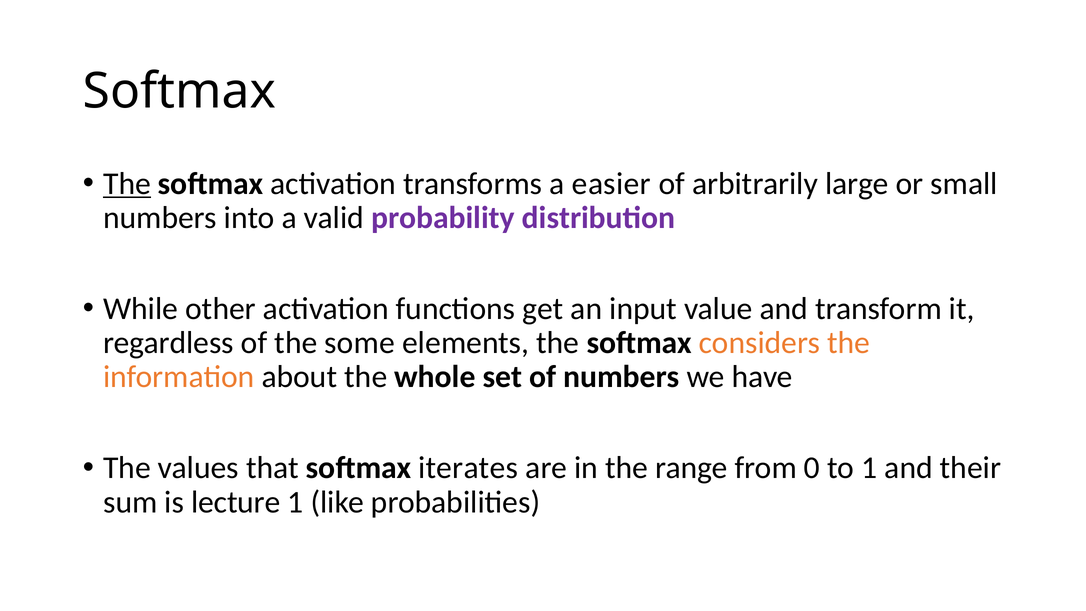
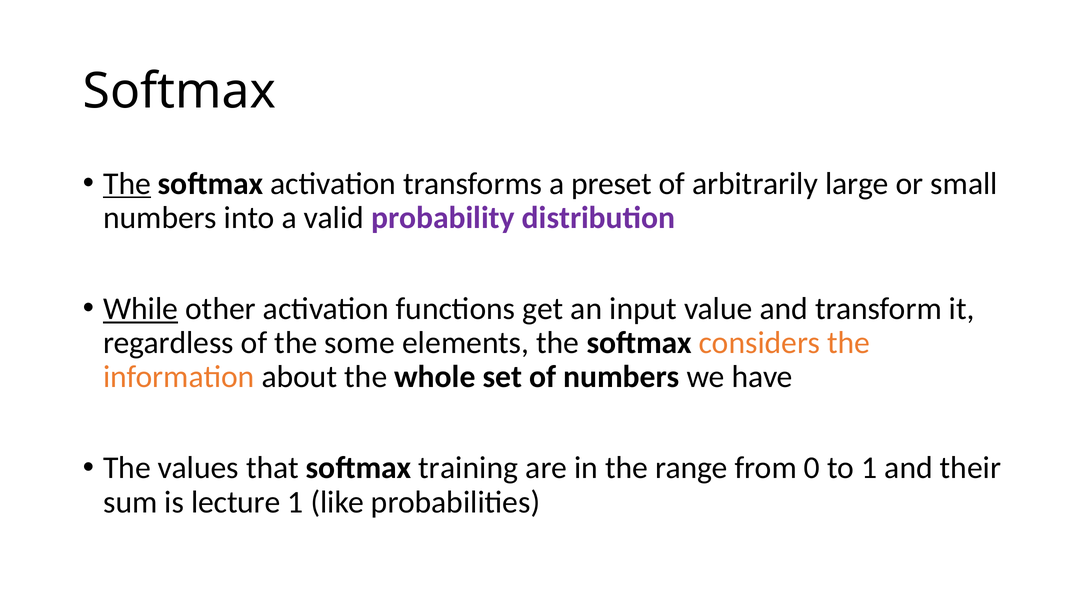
easier: easier -> preset
While underline: none -> present
iterates: iterates -> training
